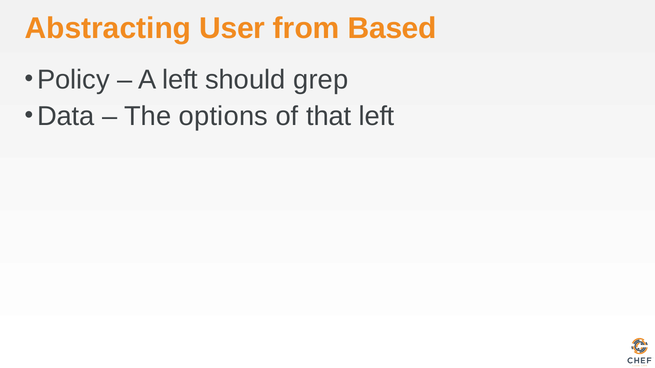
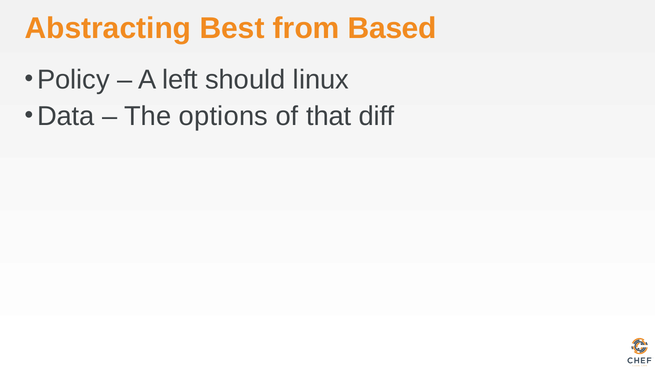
User: User -> Best
grep: grep -> linux
that left: left -> diff
